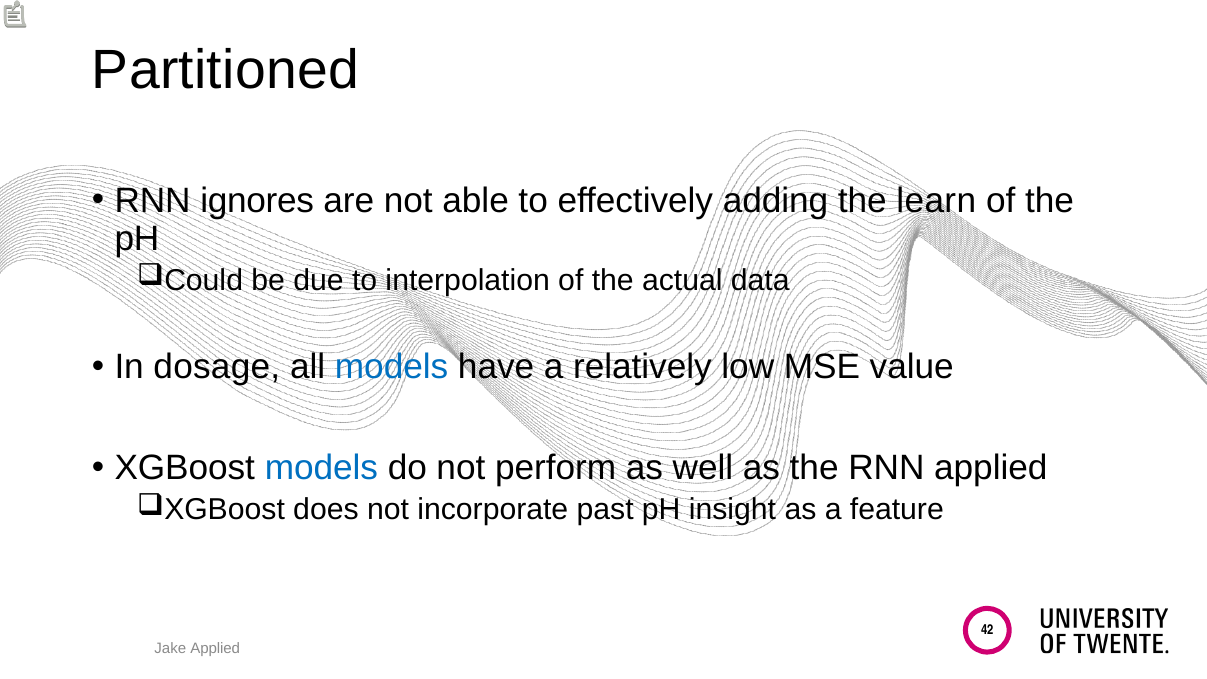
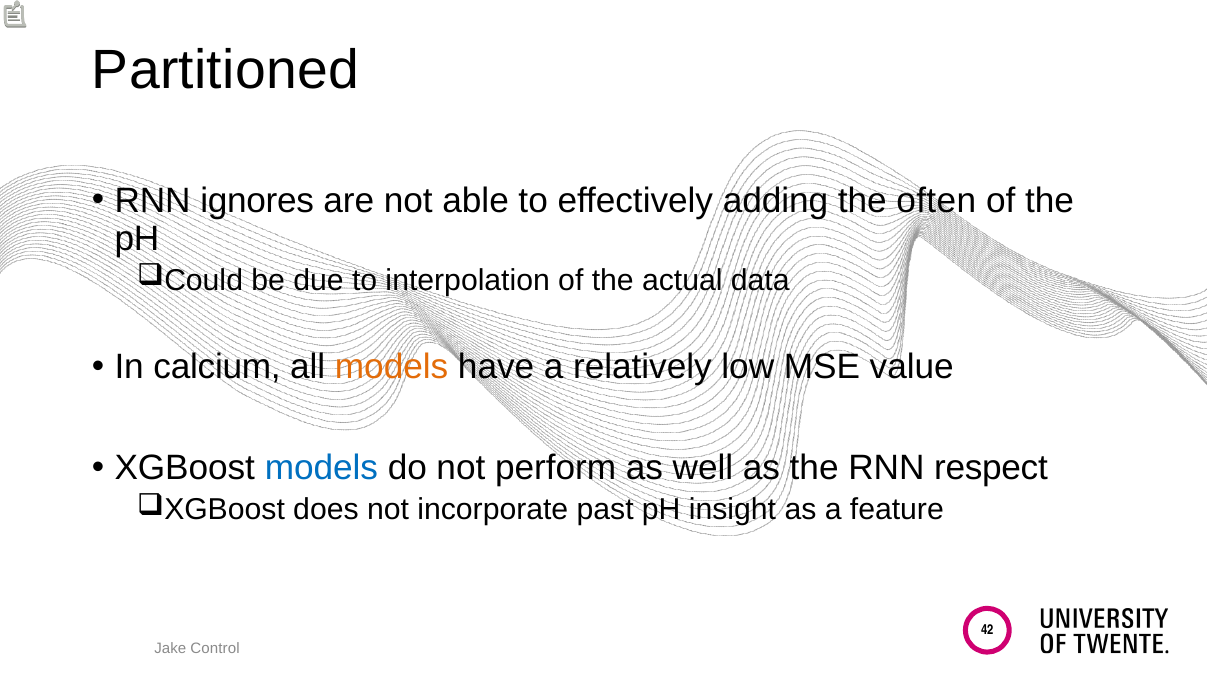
learn: learn -> often
dosage: dosage -> calcium
models at (392, 367) colour: blue -> orange
RNN applied: applied -> respect
Jake Applied: Applied -> Control
